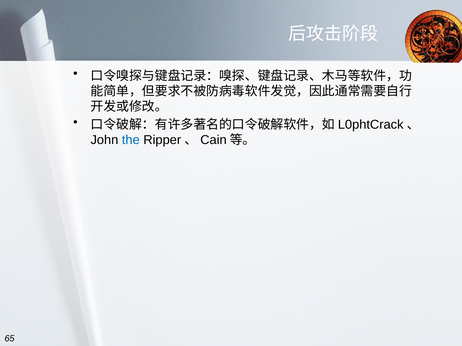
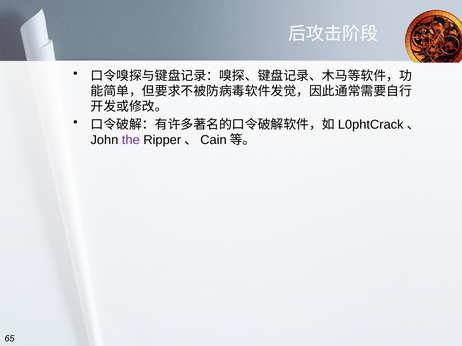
the colour: blue -> purple
